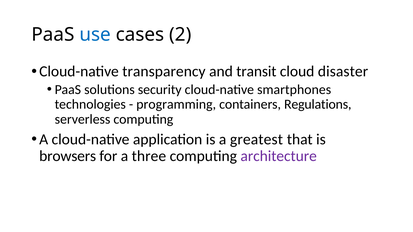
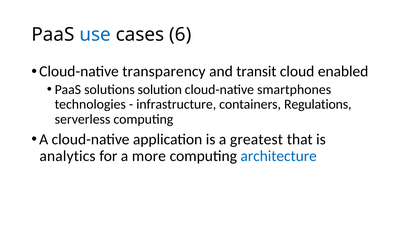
2: 2 -> 6
disaster: disaster -> enabled
security: security -> solution
programming: programming -> infrastructure
browsers: browsers -> analytics
three: three -> more
architecture colour: purple -> blue
